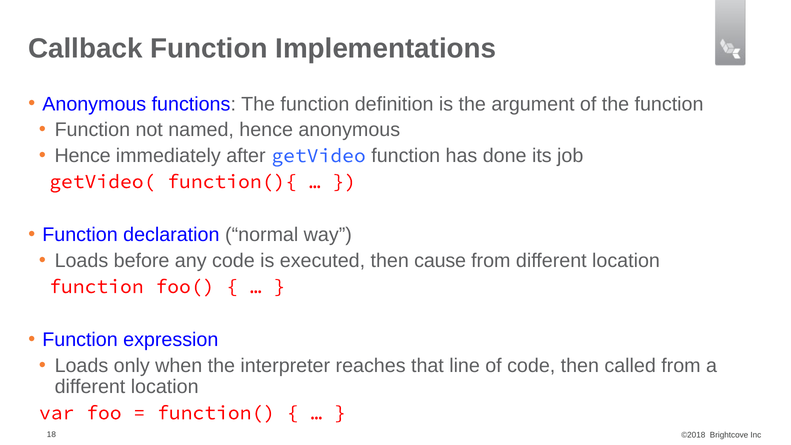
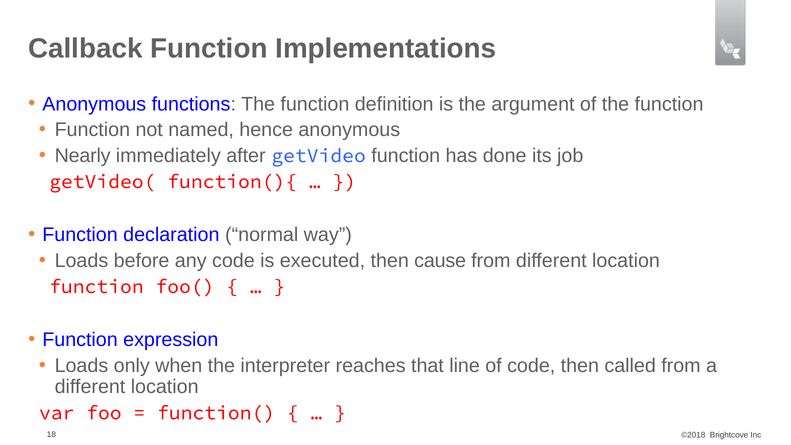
Hence at (83, 156): Hence -> Nearly
